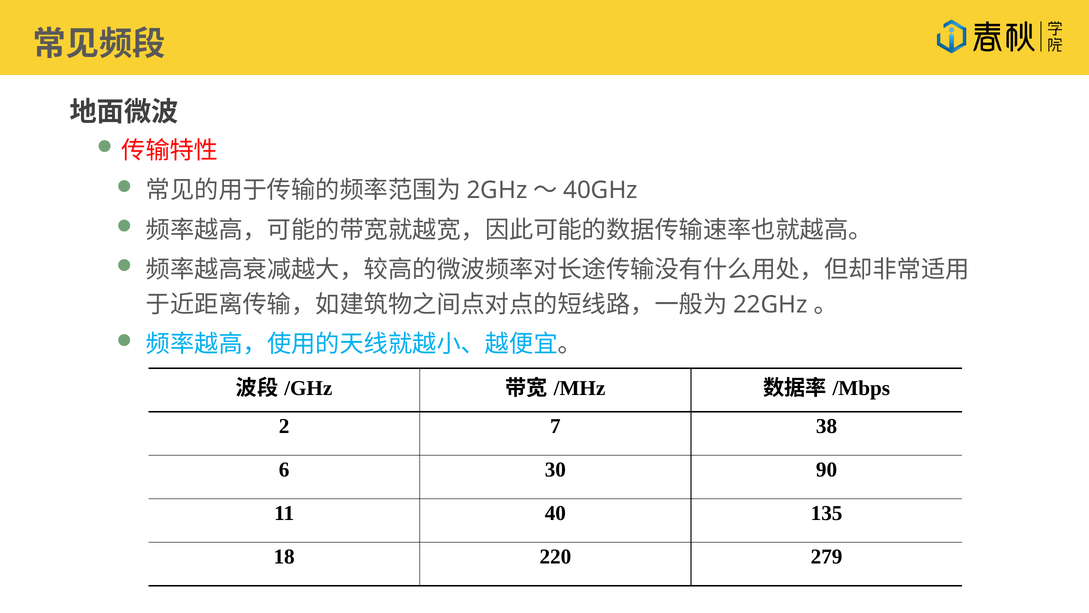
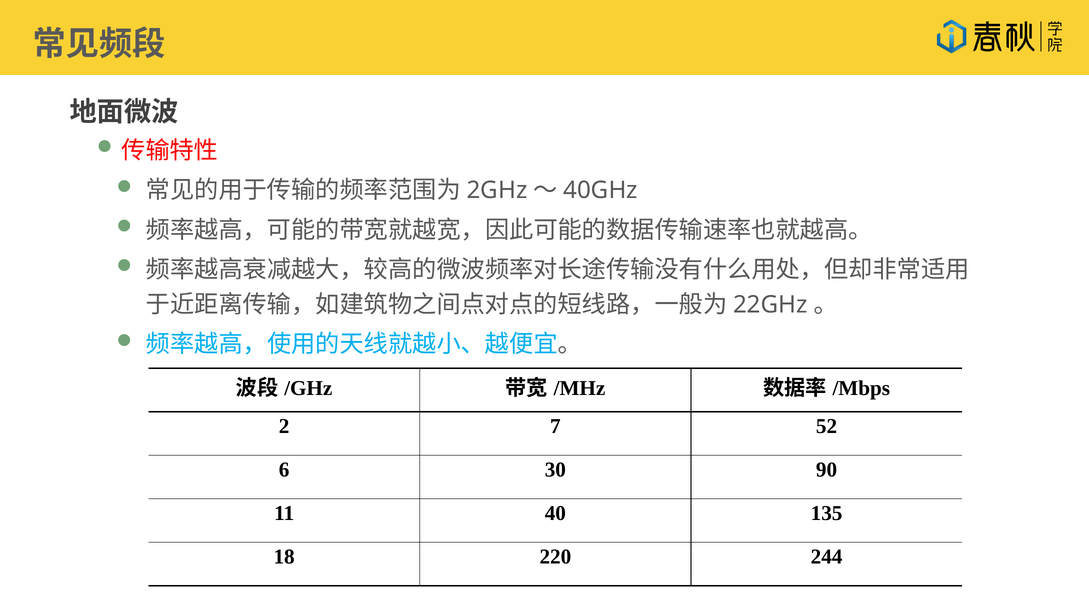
38: 38 -> 52
279: 279 -> 244
